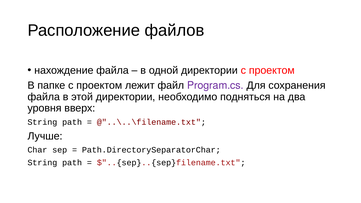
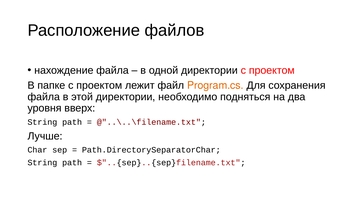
Program.cs colour: purple -> orange
